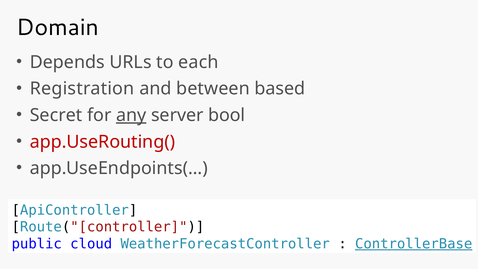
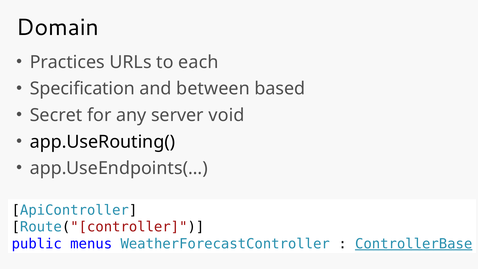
Depends: Depends -> Practices
Registration: Registration -> Specification
any underline: present -> none
bool: bool -> void
app.UseRouting( colour: red -> black
cloud: cloud -> menus
